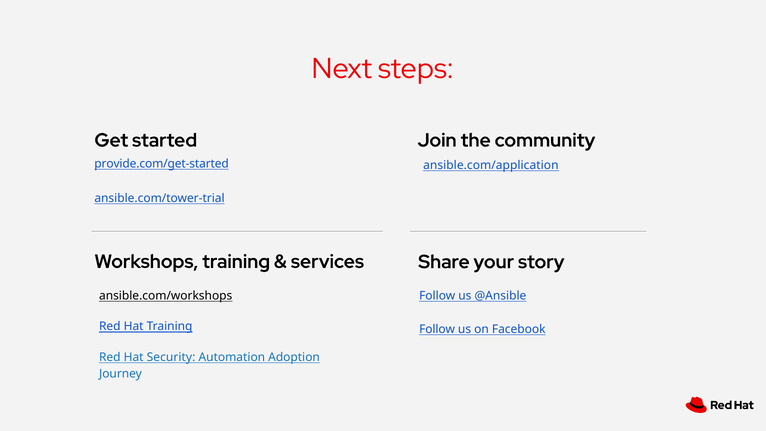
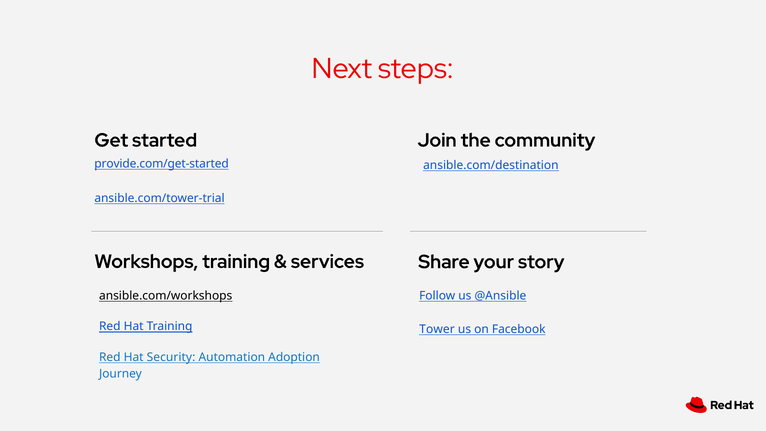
ansible.com/application: ansible.com/application -> ansible.com/destination
Follow at (437, 329): Follow -> Tower
